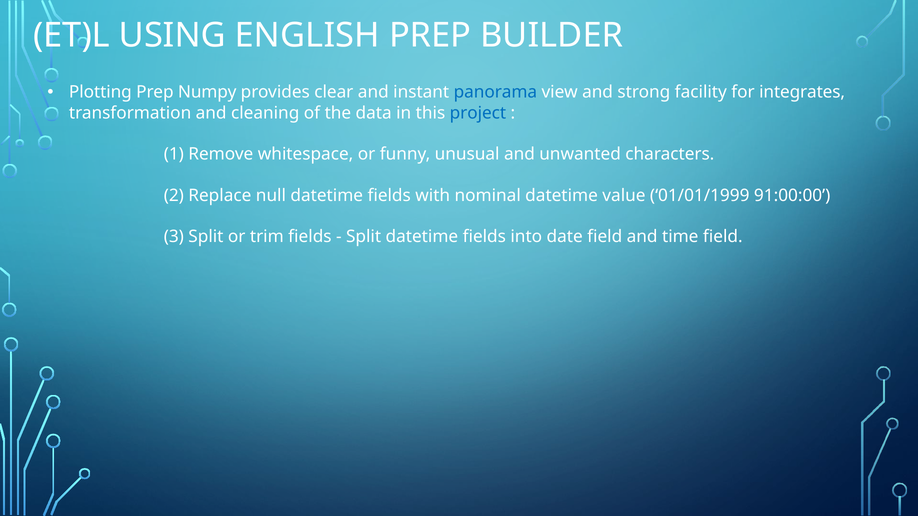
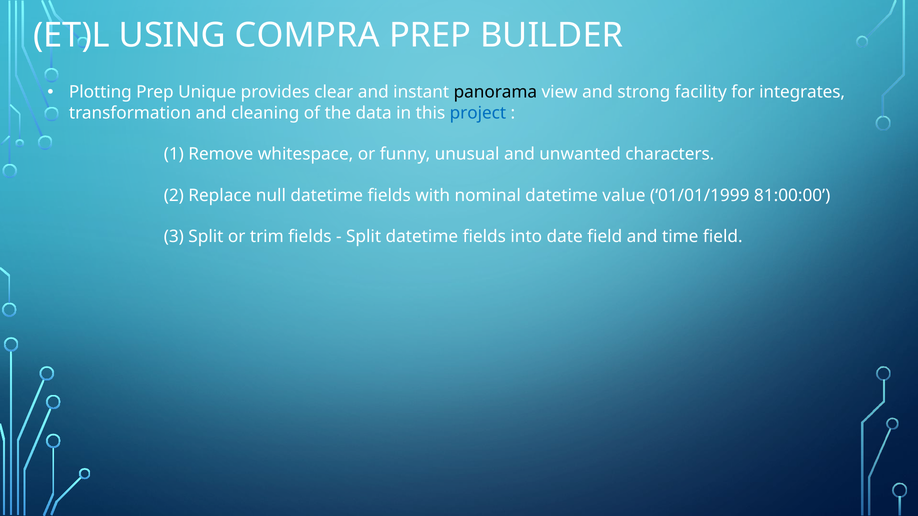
ENGLISH: ENGLISH -> COMPRA
Numpy: Numpy -> Unique
panorama colour: blue -> black
91:00:00: 91:00:00 -> 81:00:00
